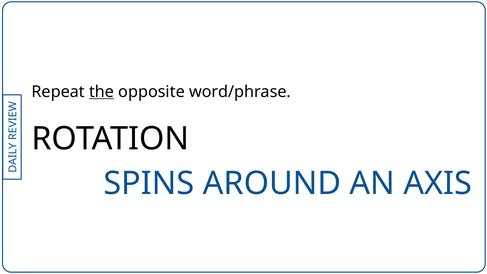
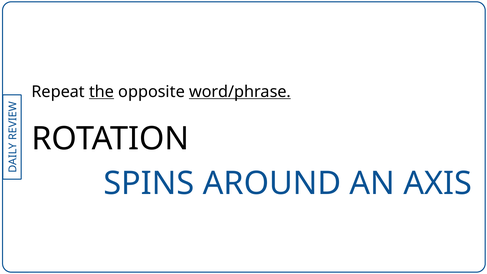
word/phrase underline: none -> present
